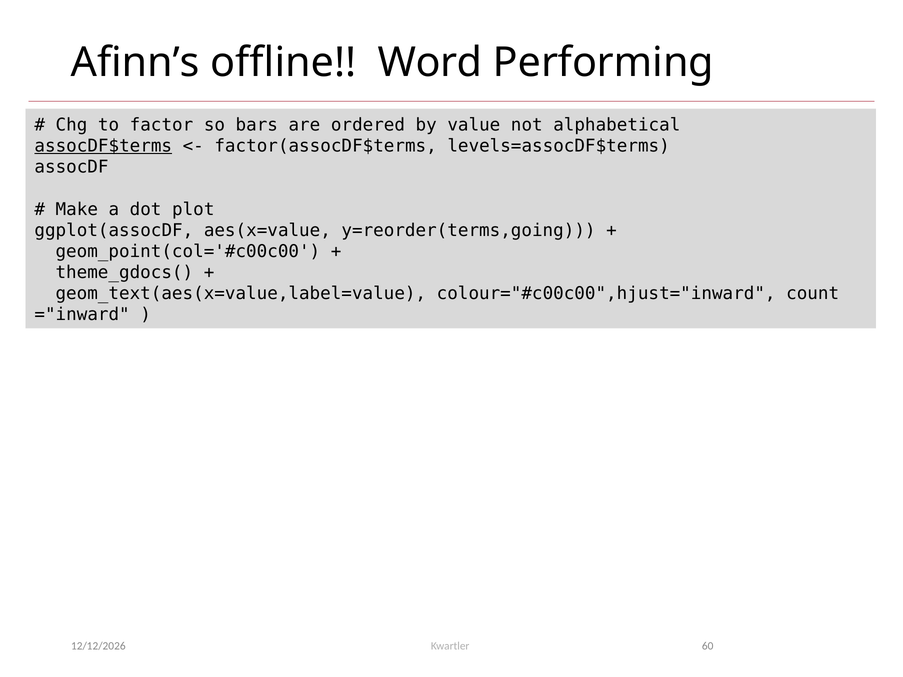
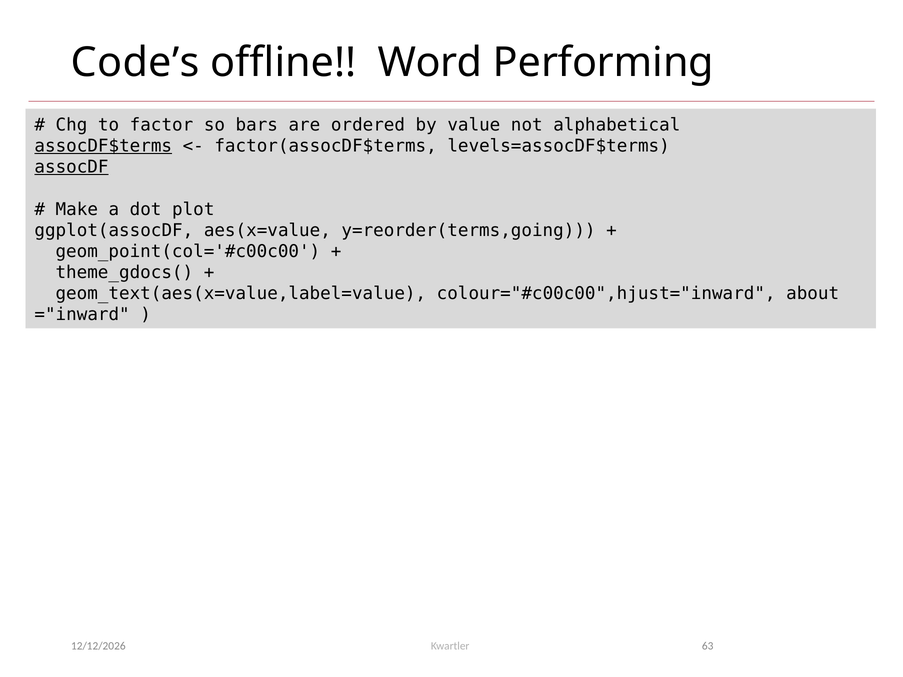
Afinn’s: Afinn’s -> Code’s
assocDF underline: none -> present
count: count -> about
60: 60 -> 63
